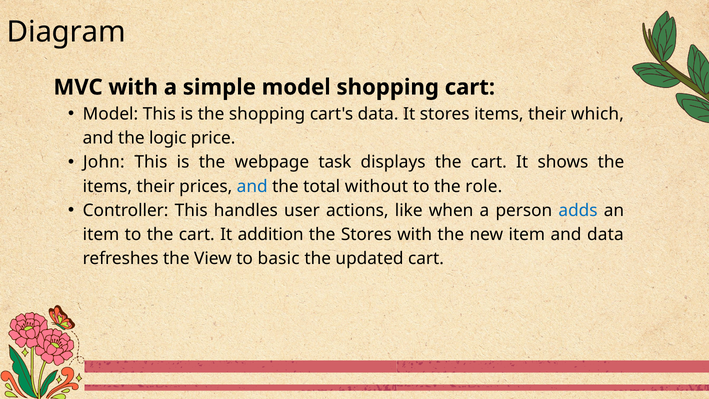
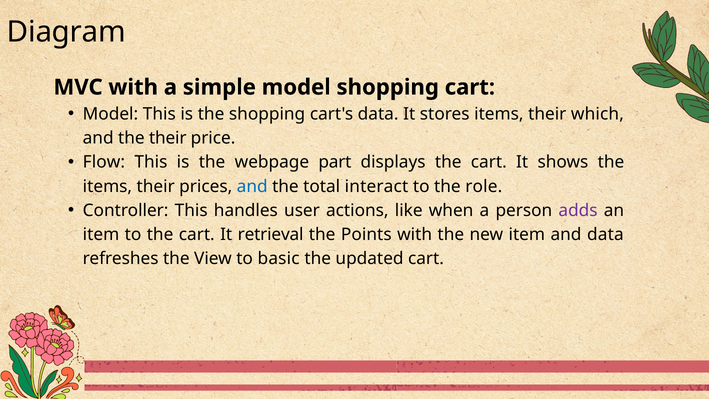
the logic: logic -> their
John: John -> Flow
task: task -> part
without: without -> interact
adds colour: blue -> purple
addition: addition -> retrieval
the Stores: Stores -> Points
